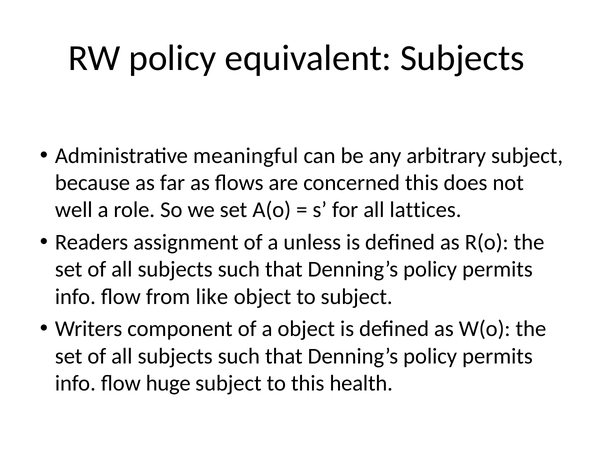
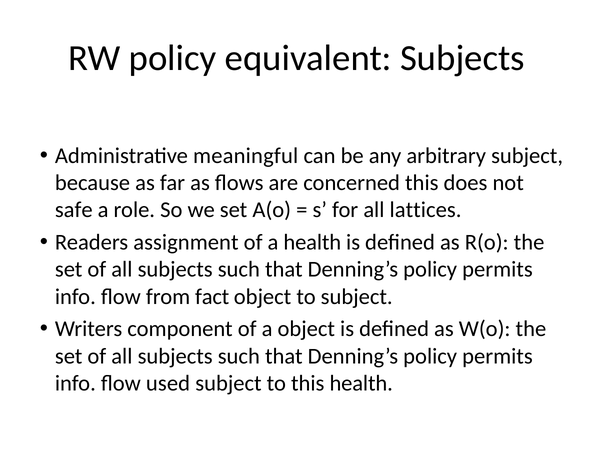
well: well -> safe
a unless: unless -> health
like: like -> fact
huge: huge -> used
